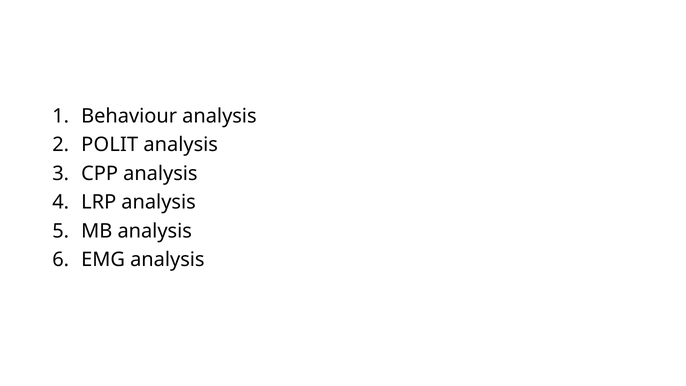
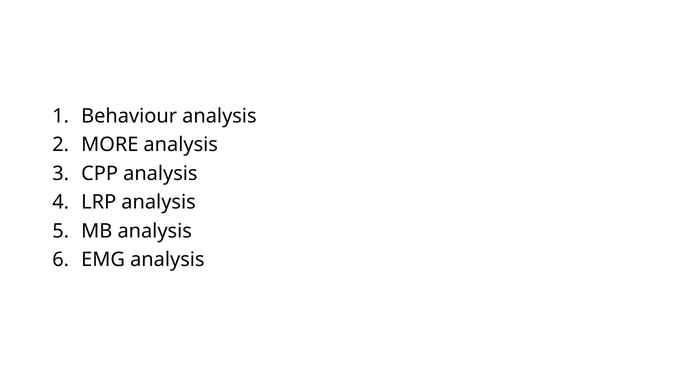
POLIT: POLIT -> MORE
